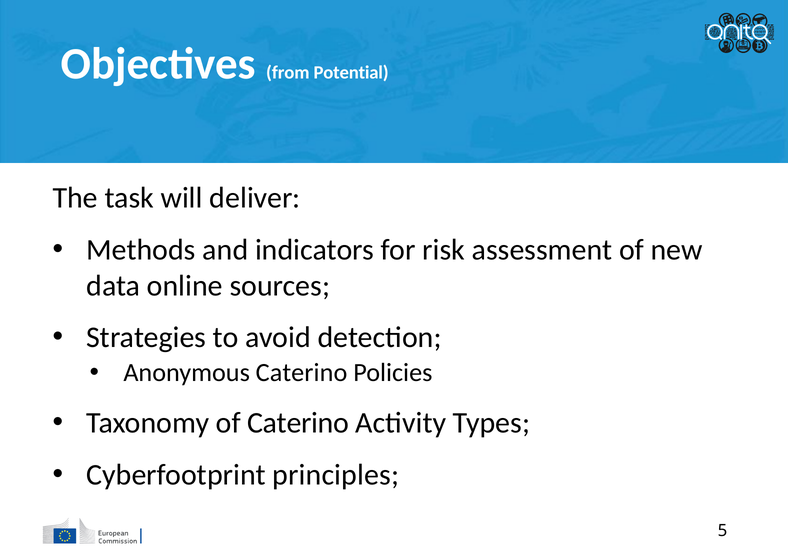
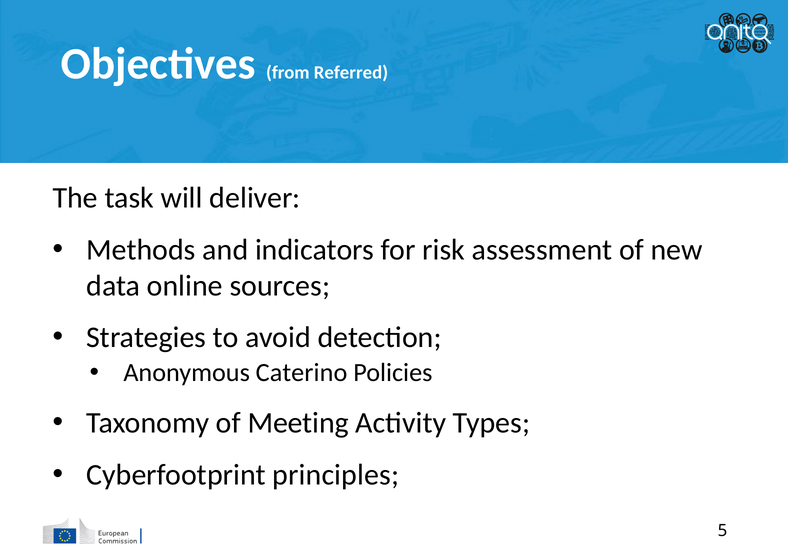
Potential: Potential -> Referred
of Caterino: Caterino -> Meeting
